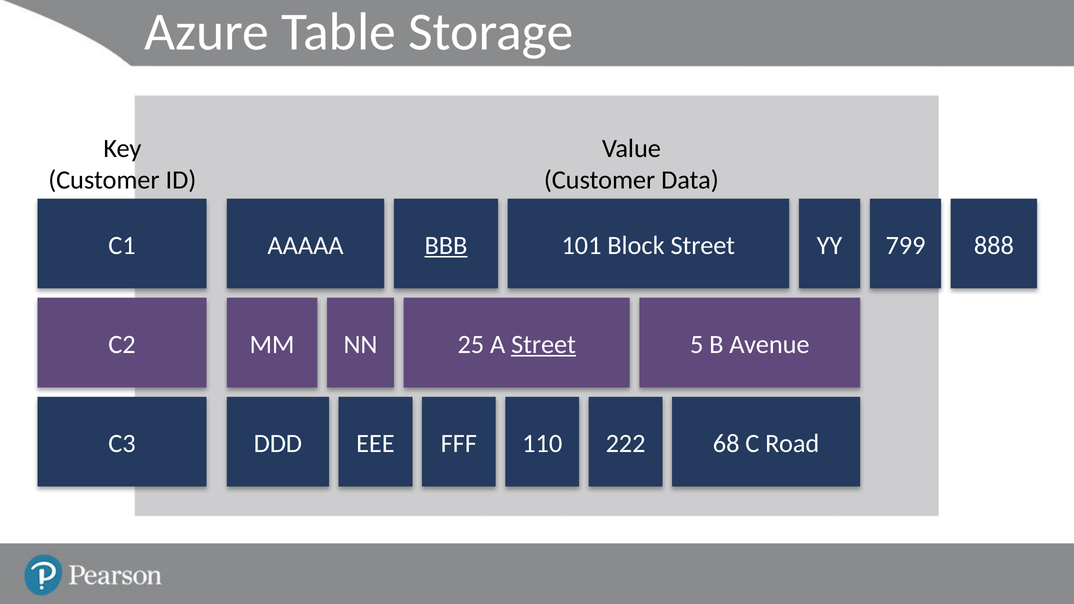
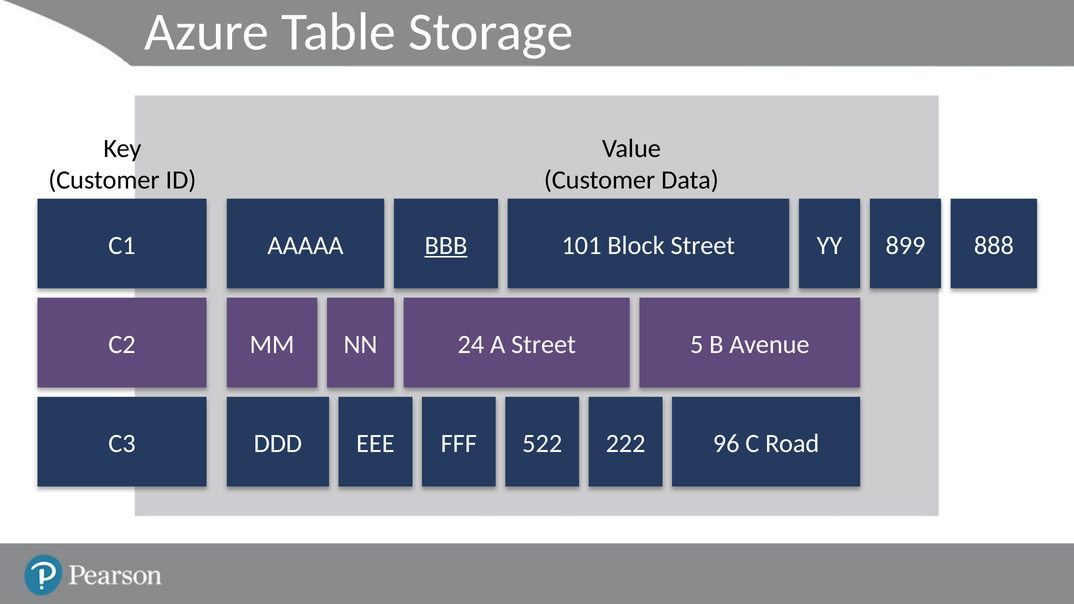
799: 799 -> 899
25: 25 -> 24
Street at (544, 344) underline: present -> none
110: 110 -> 522
68: 68 -> 96
